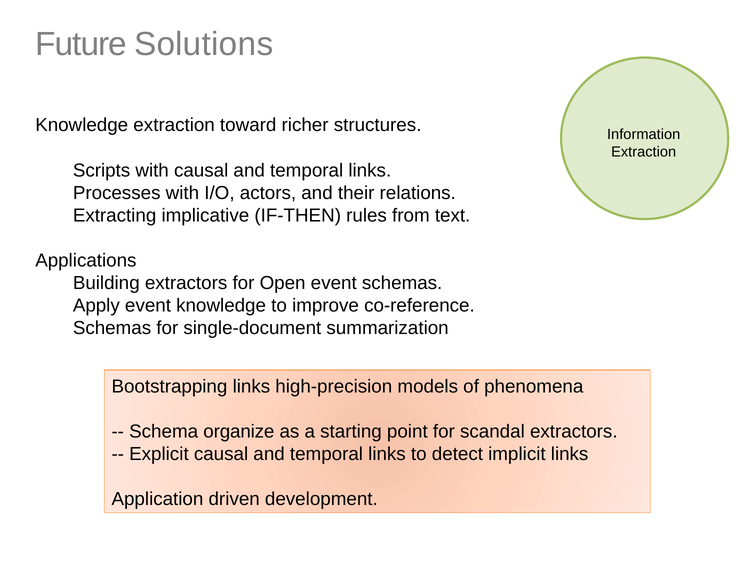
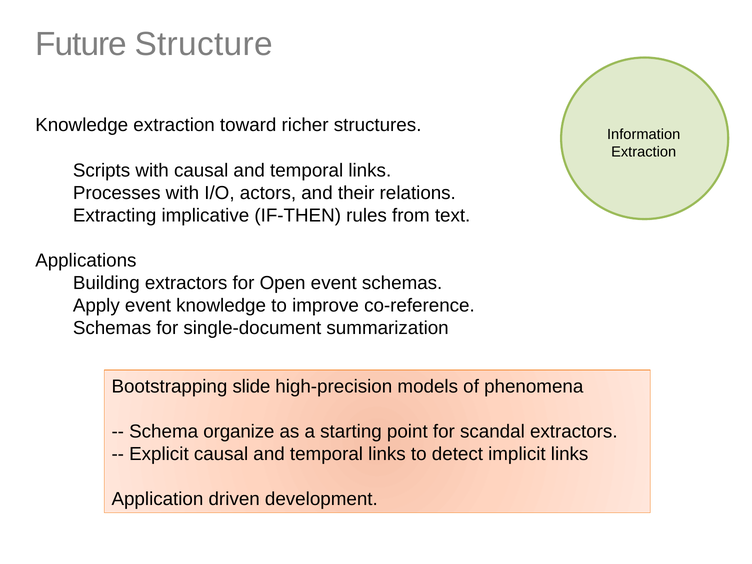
Solutions: Solutions -> Structure
Bootstrapping links: links -> slide
